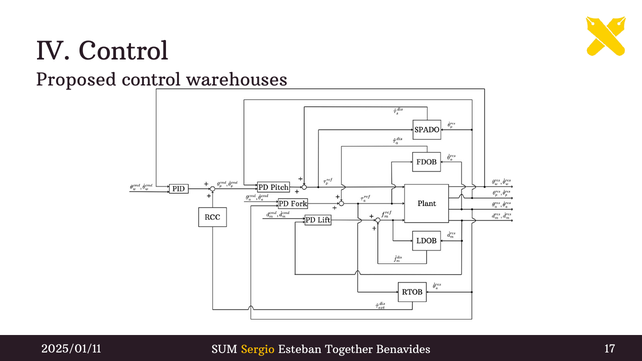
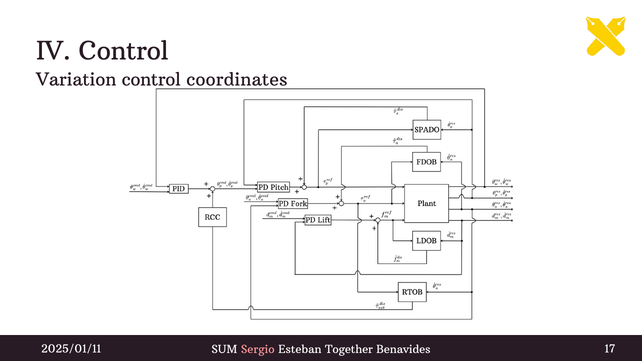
Proposed: Proposed -> Variation
warehouses: warehouses -> coordinates
Sergio colour: yellow -> pink
